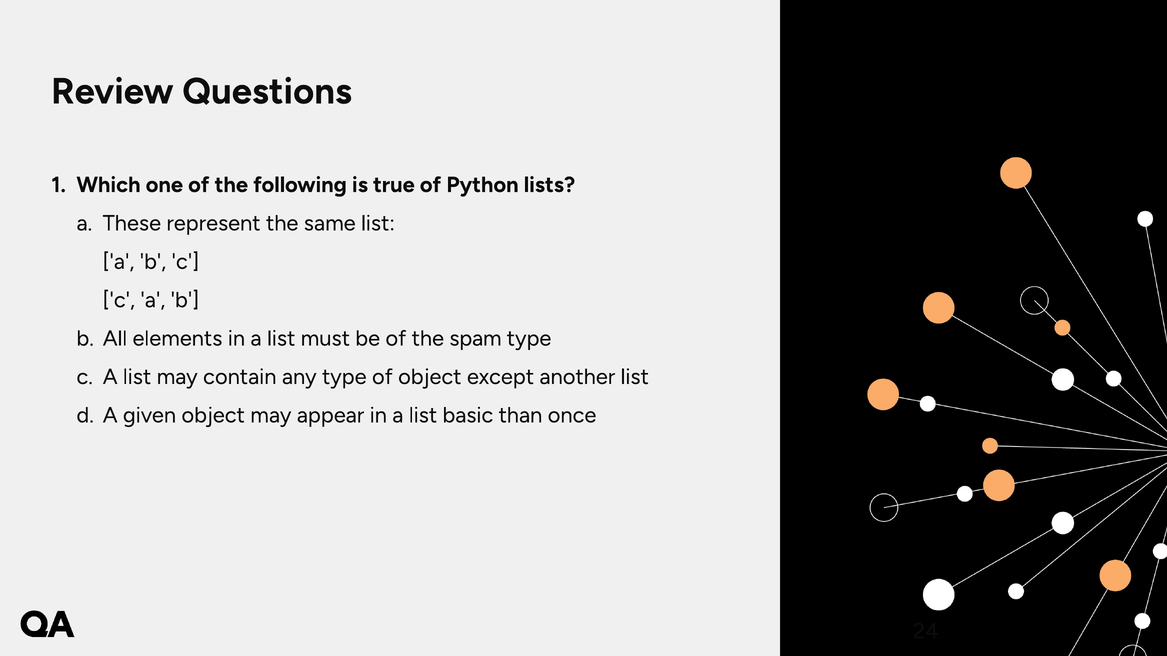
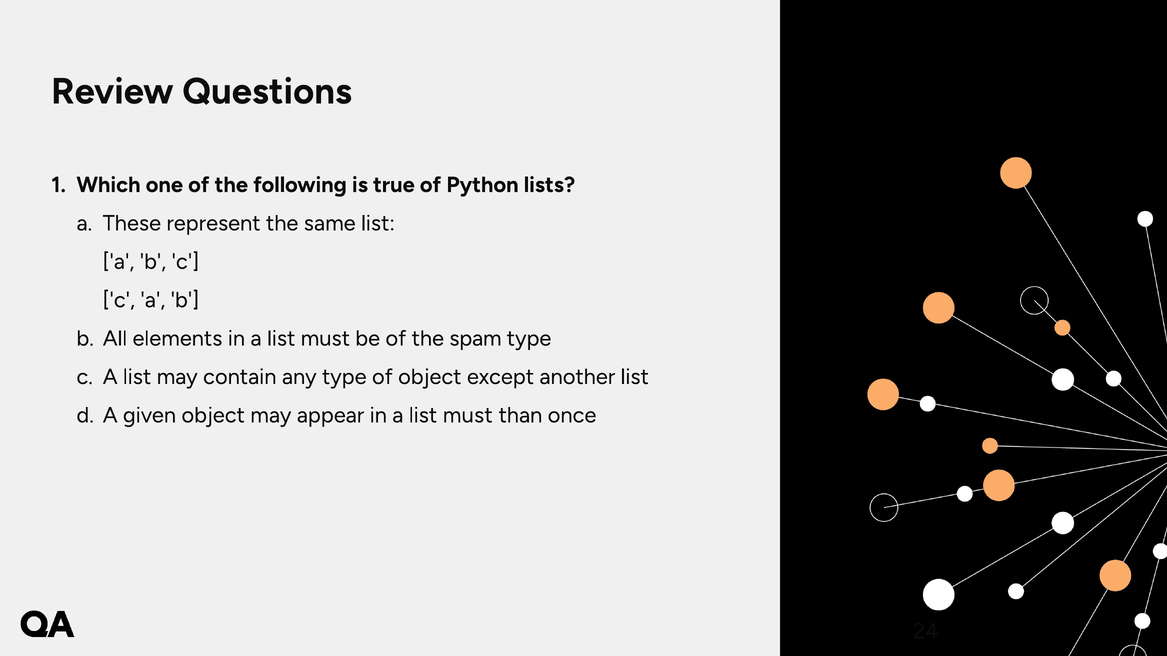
basic at (468, 415): basic -> must
